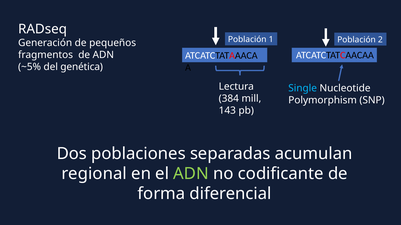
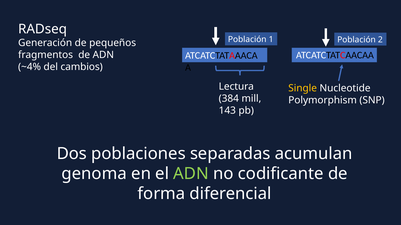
~5%: ~5% -> ~4%
genética: genética -> cambios
Single colour: light blue -> yellow
regional: regional -> genoma
